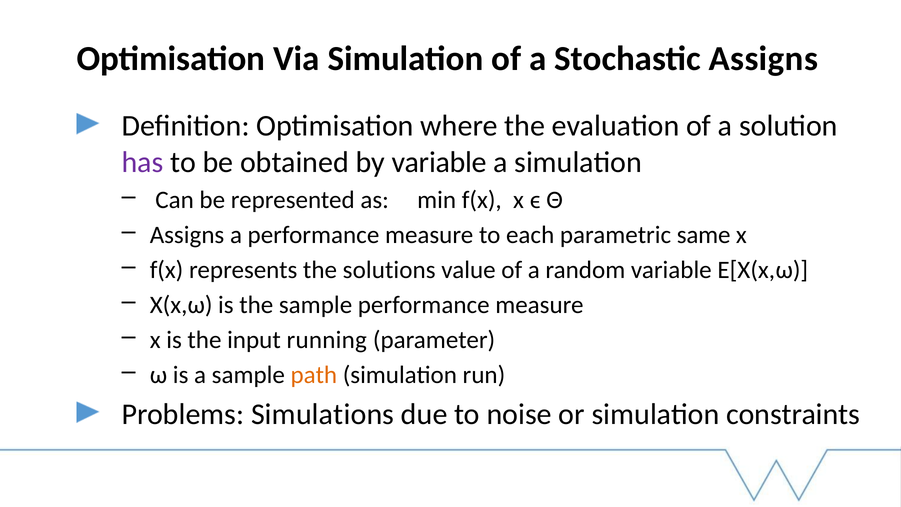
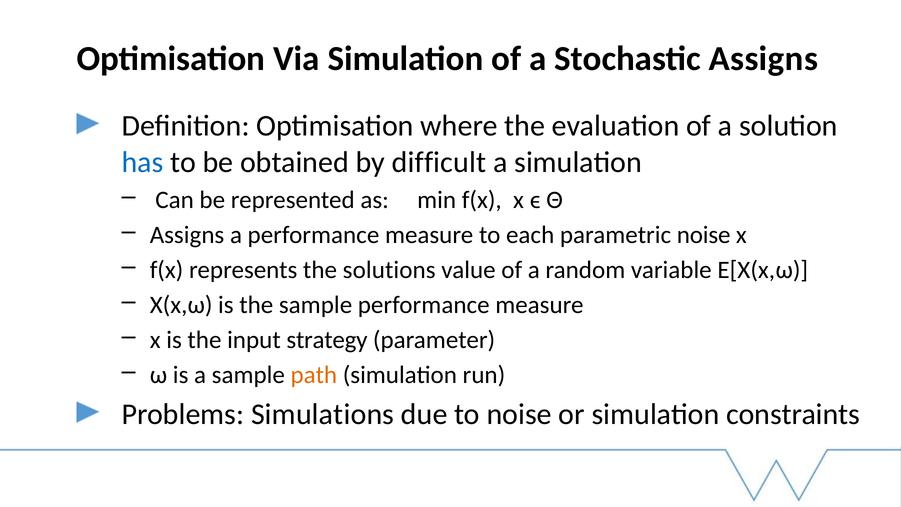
has colour: purple -> blue
by variable: variable -> difficult
parametric same: same -> noise
running: running -> strategy
